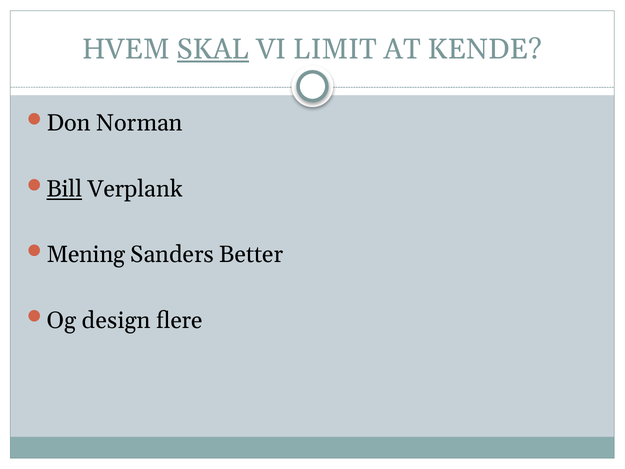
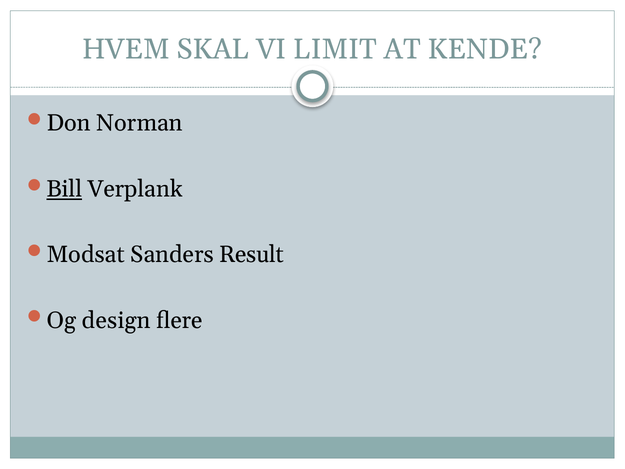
SKAL underline: present -> none
Mening: Mening -> Modsat
Better: Better -> Result
